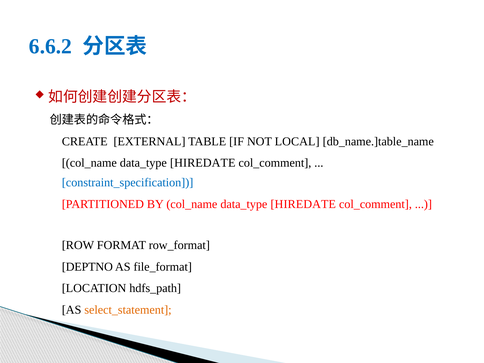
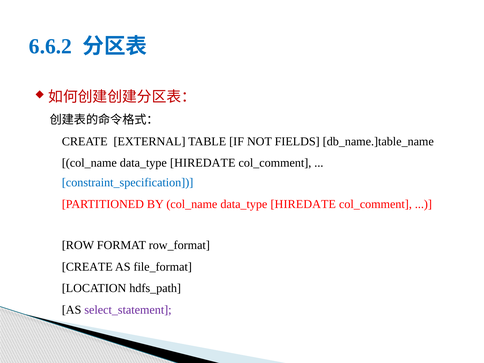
LOCAL: LOCAL -> FIELDS
DEPTNO at (87, 267): DEPTNO -> CREATE
select_statement colour: orange -> purple
